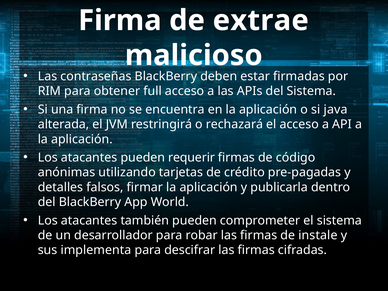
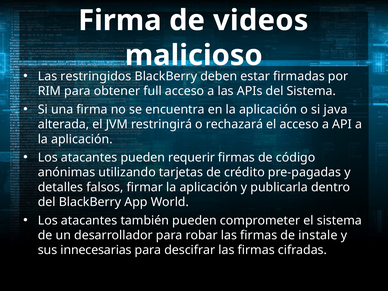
extrae: extrae -> videos
contraseñas: contraseñas -> restringidos
implementa: implementa -> innecesarias
